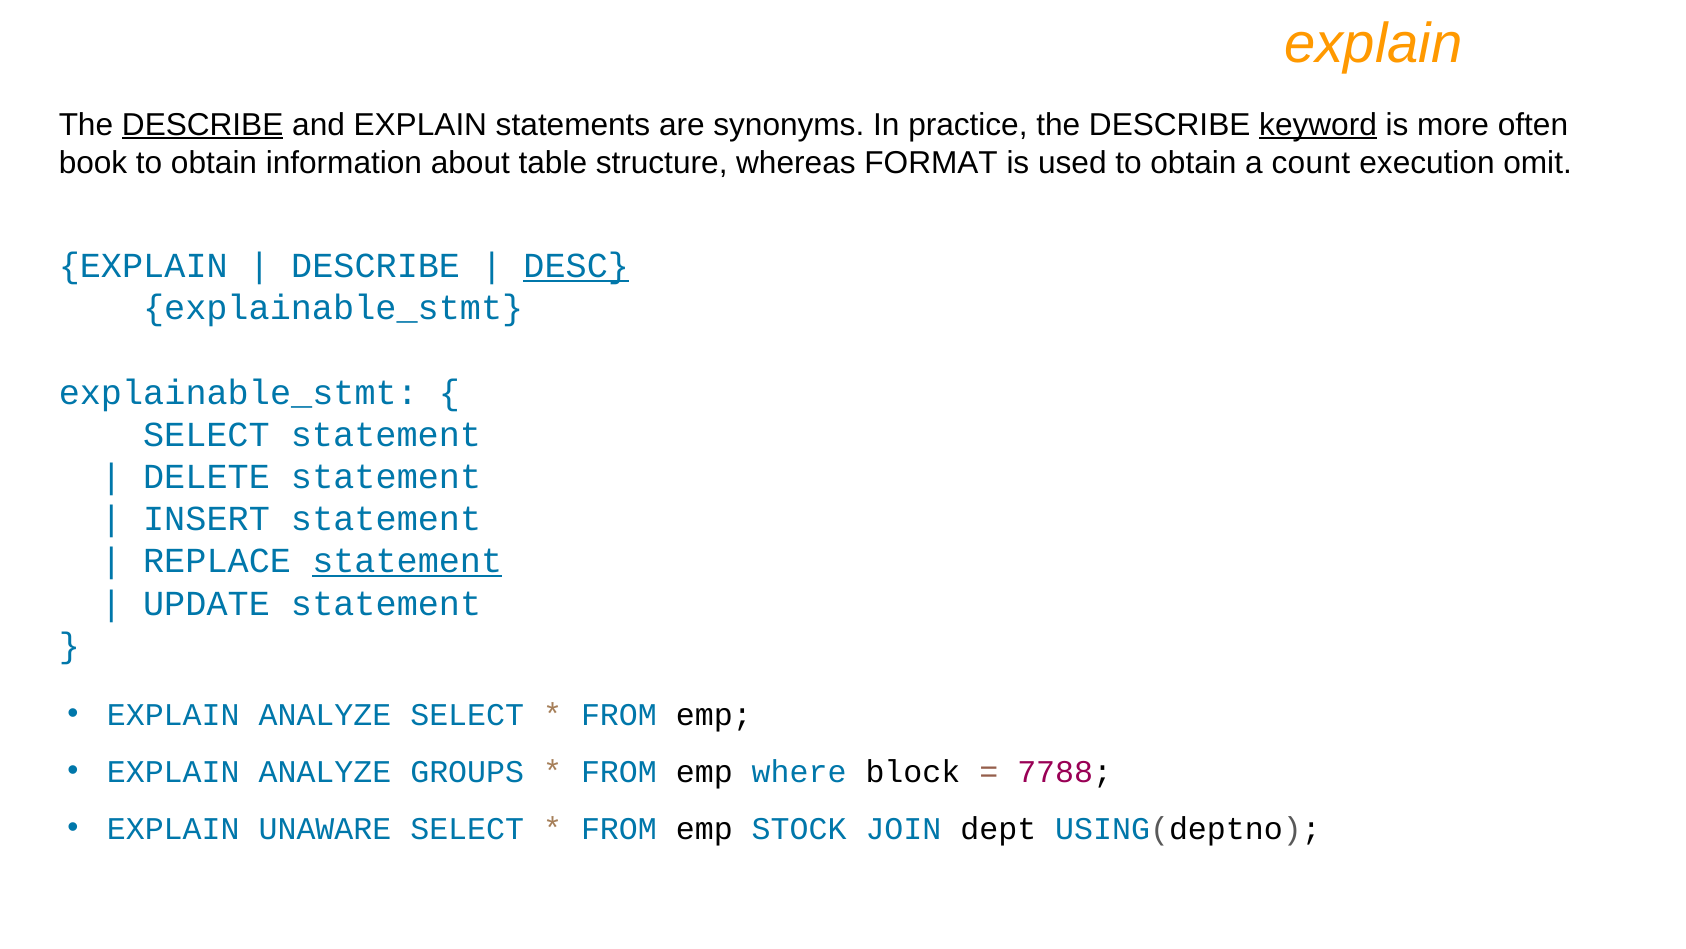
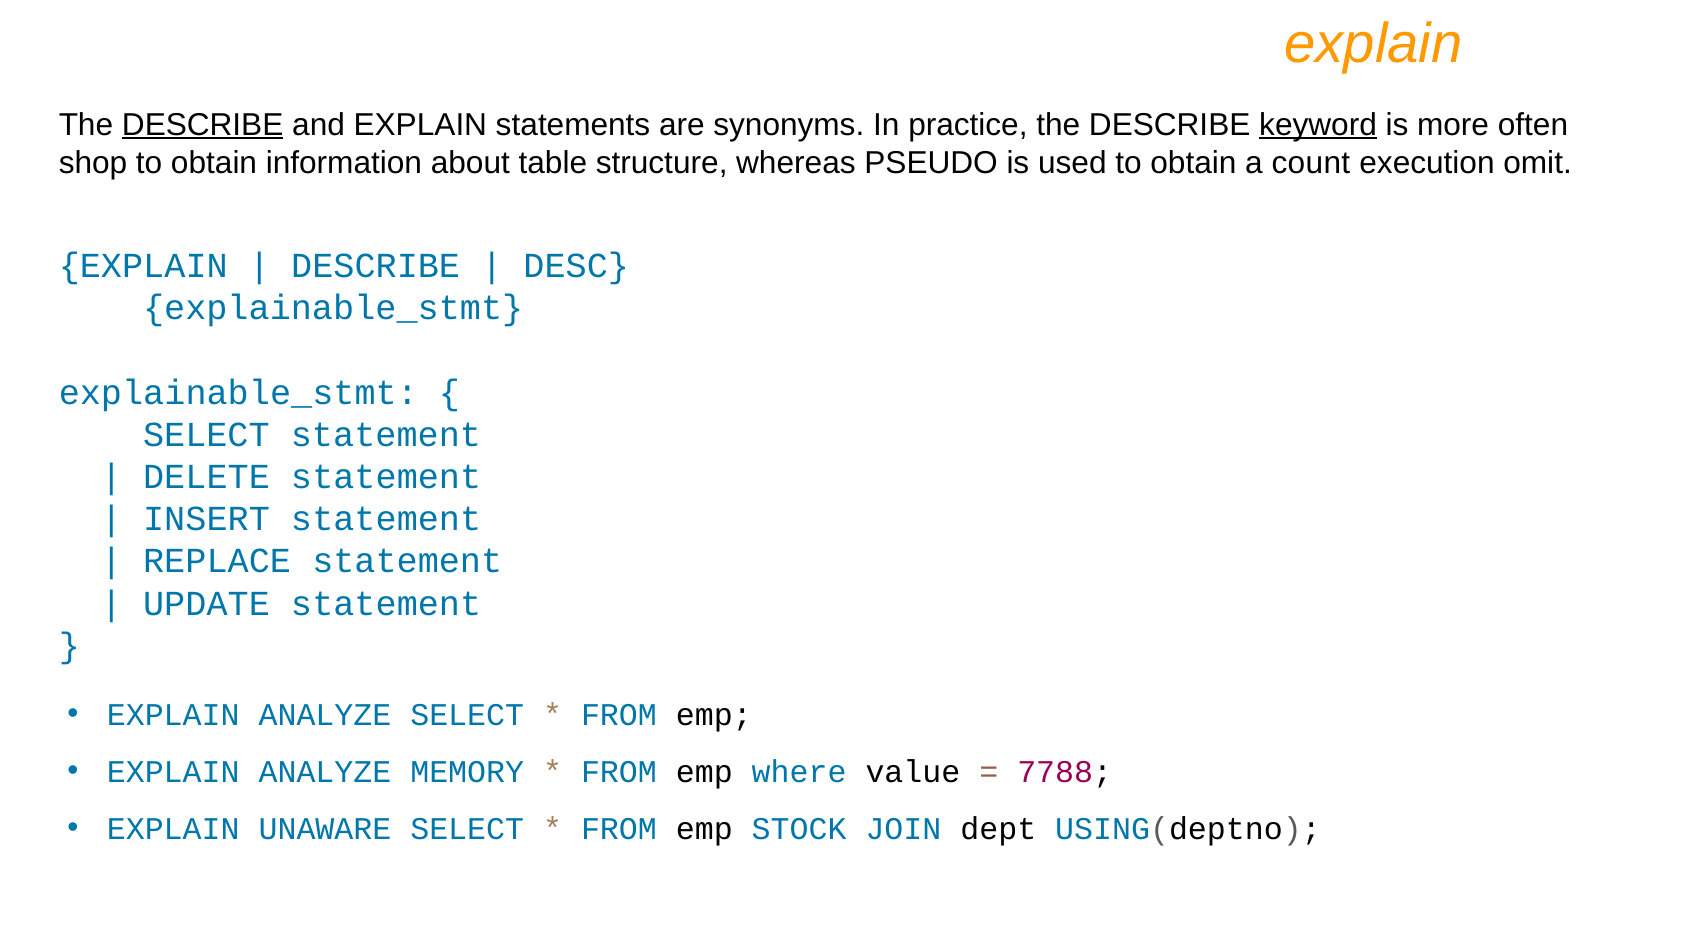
book: book -> shop
FORMAT: FORMAT -> PSEUDO
DESC underline: present -> none
statement at (407, 561) underline: present -> none
GROUPS: GROUPS -> MEMORY
block: block -> value
